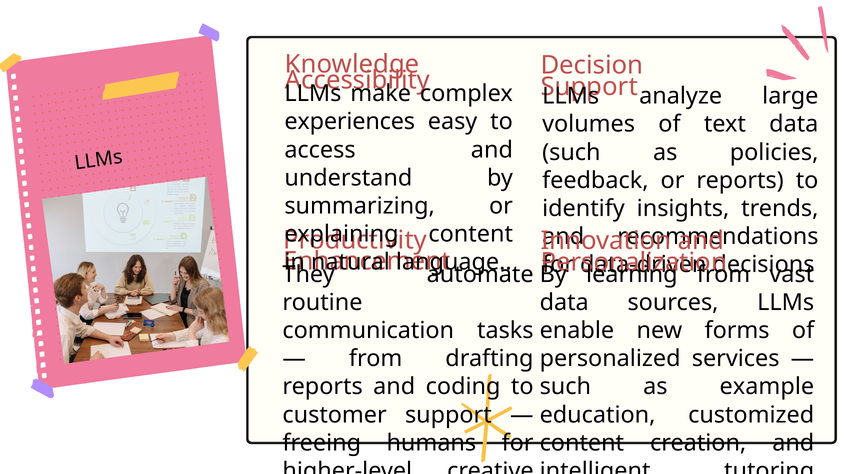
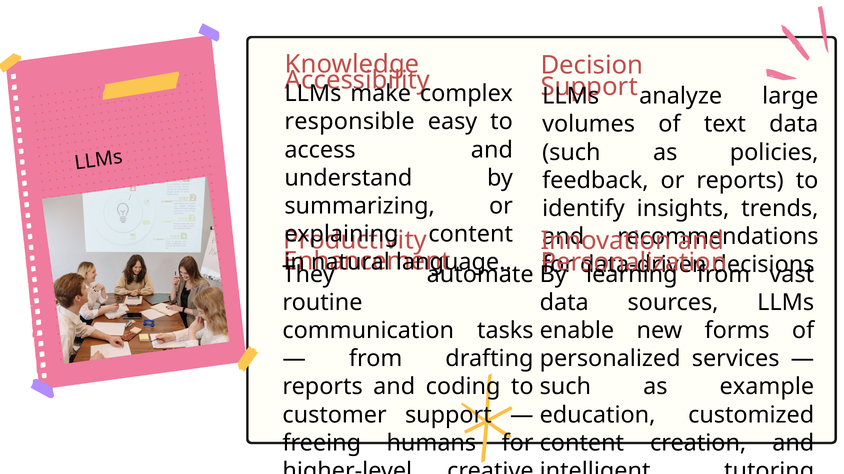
experiences: experiences -> responsible
